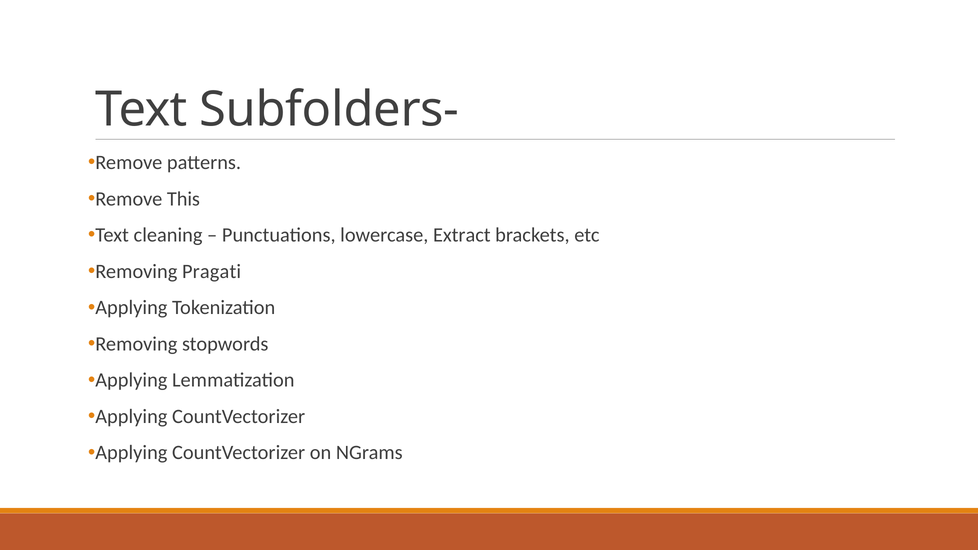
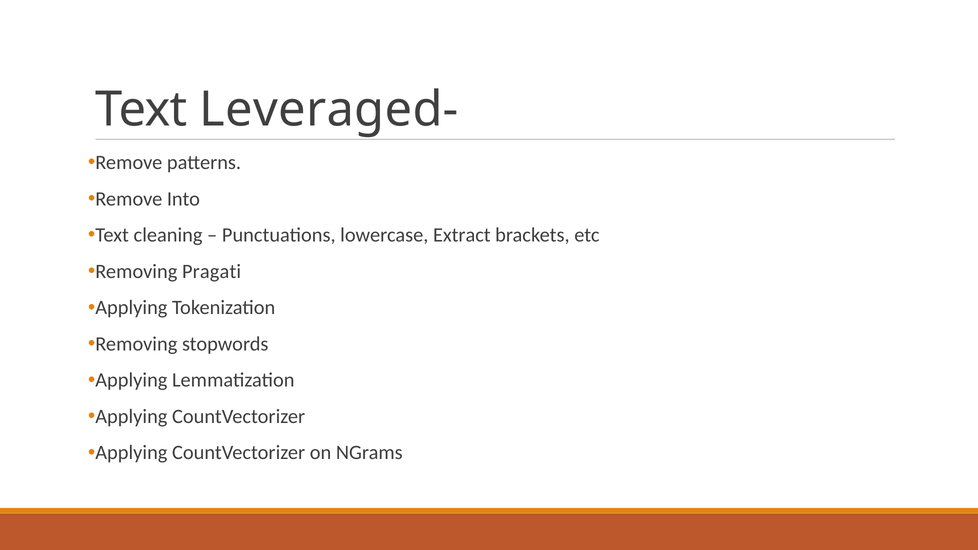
Subfolders-: Subfolders- -> Leveraged-
This: This -> Into
